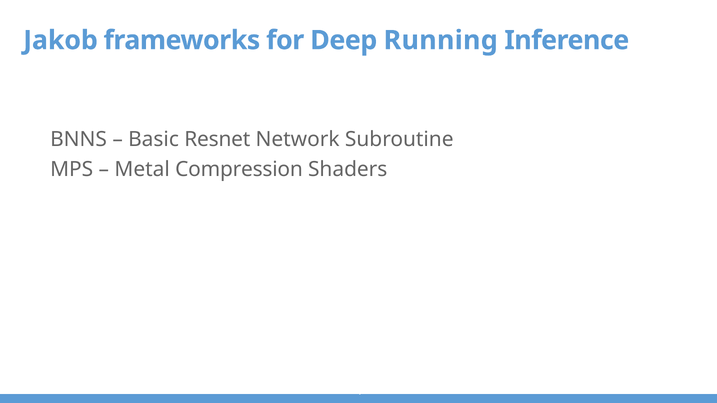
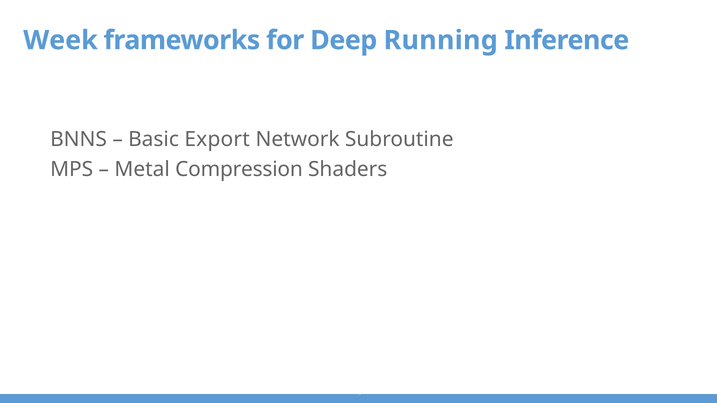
Jakob: Jakob -> Week
Resnet: Resnet -> Export
